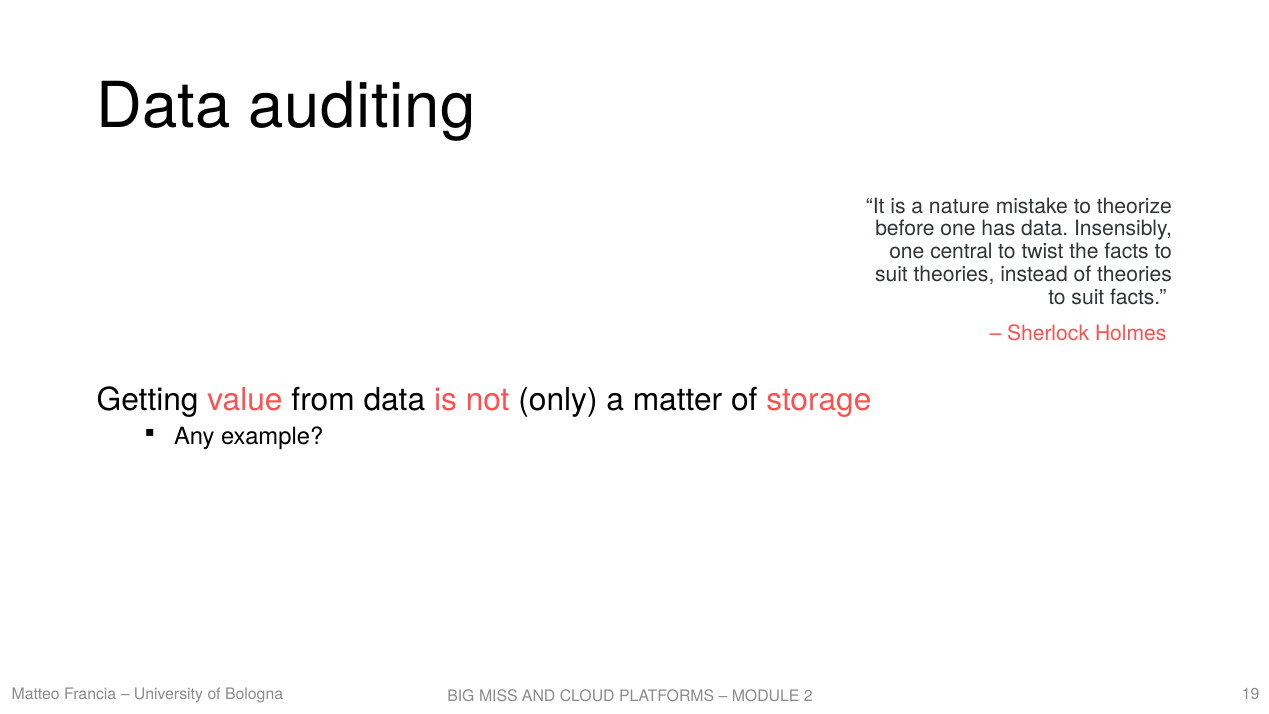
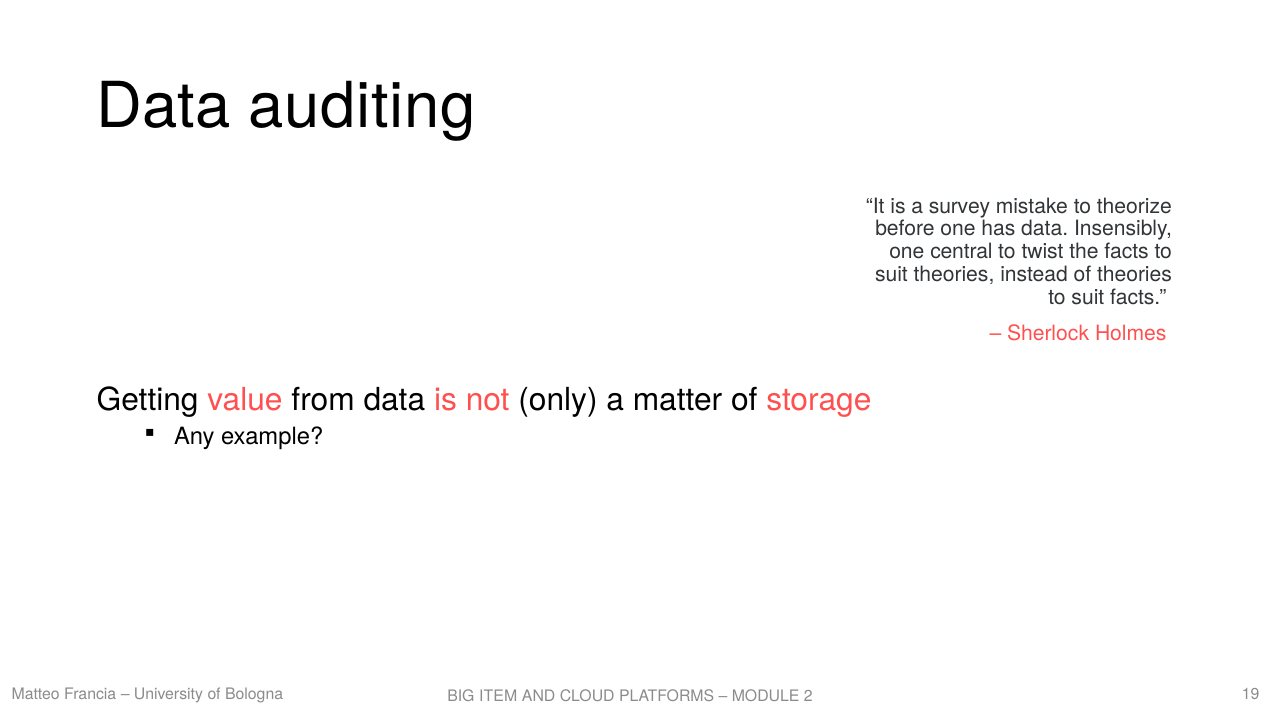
nature: nature -> survey
MISS: MISS -> ITEM
